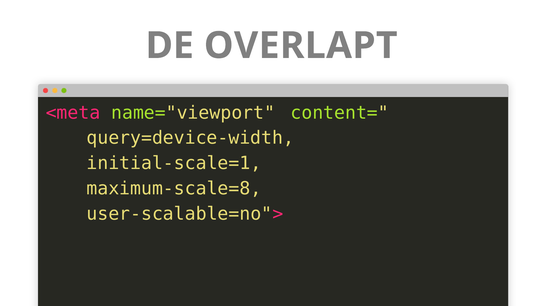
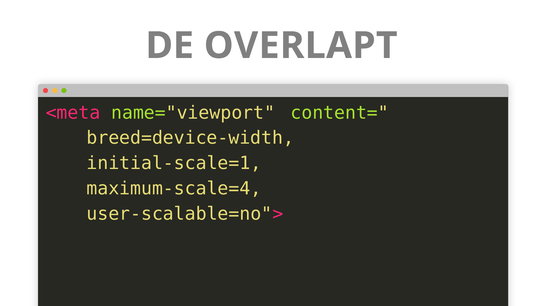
query=device-width: query=device-width -> breed=device-width
maximum-scale=8: maximum-scale=8 -> maximum-scale=4
